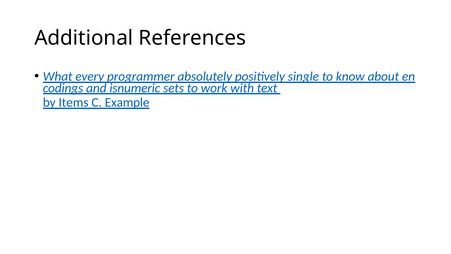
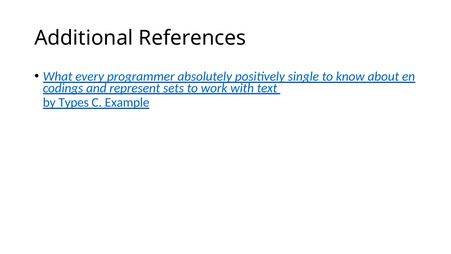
isnumeric: isnumeric -> represent
Items: Items -> Types
